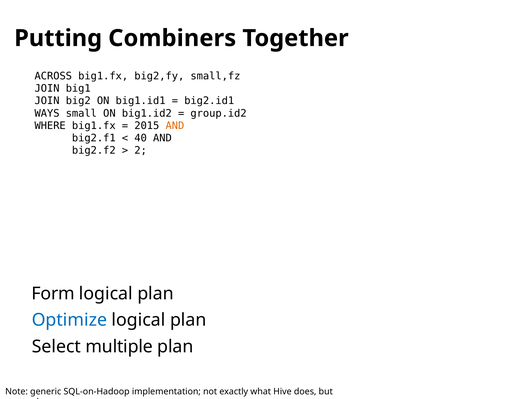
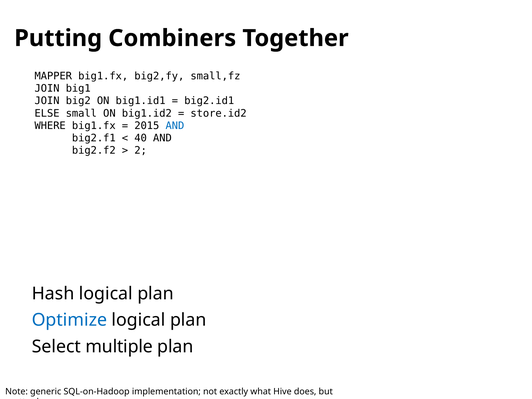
ACROSS: ACROSS -> MAPPER
WAYS: WAYS -> ELSE
group.id2: group.id2 -> store.id2
AND at (175, 126) colour: orange -> blue
Form: Form -> Hash
